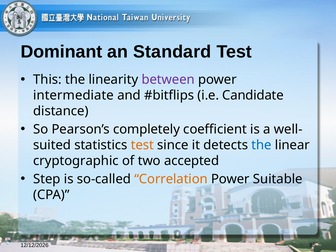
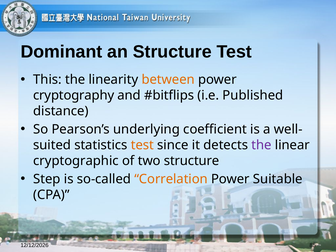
an Standard: Standard -> Structure
between colour: purple -> orange
intermediate: intermediate -> cryptography
Candidate: Candidate -> Published
completely: completely -> underlying
the at (261, 145) colour: blue -> purple
two accepted: accepted -> structure
